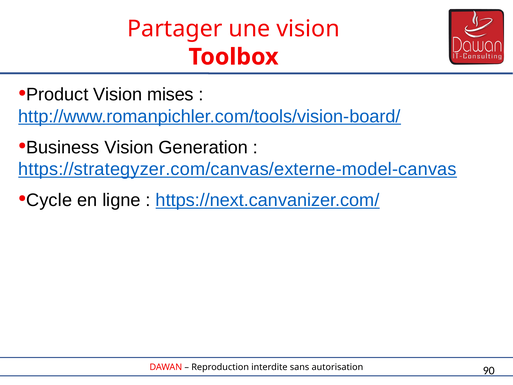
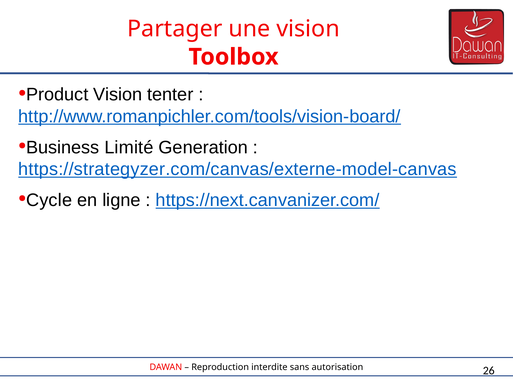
mises: mises -> tenter
Business Vision: Vision -> Limité
90: 90 -> 26
